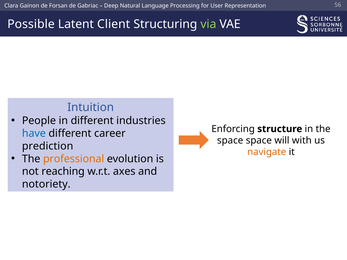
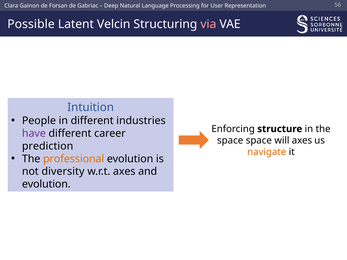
Client: Client -> Velcin
via colour: light green -> pink
have colour: blue -> purple
will with: with -> axes
reaching: reaching -> diversity
notoriety at (46, 184): notoriety -> evolution
